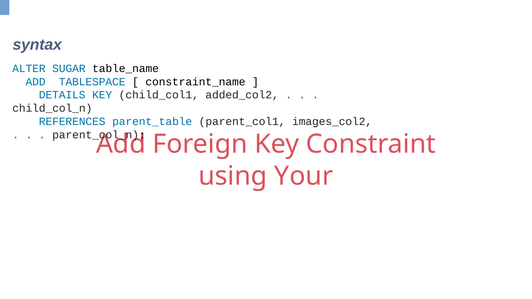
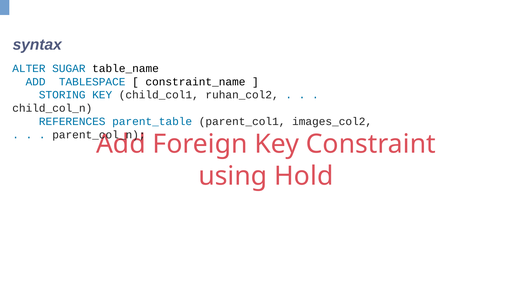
DETAILS: DETAILS -> STORING
added_col2: added_col2 -> ruhan_col2
Your: Your -> Hold
